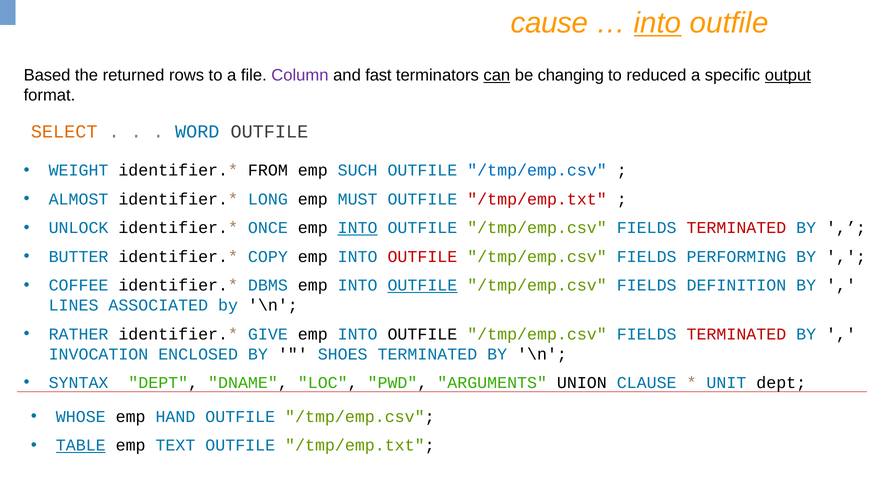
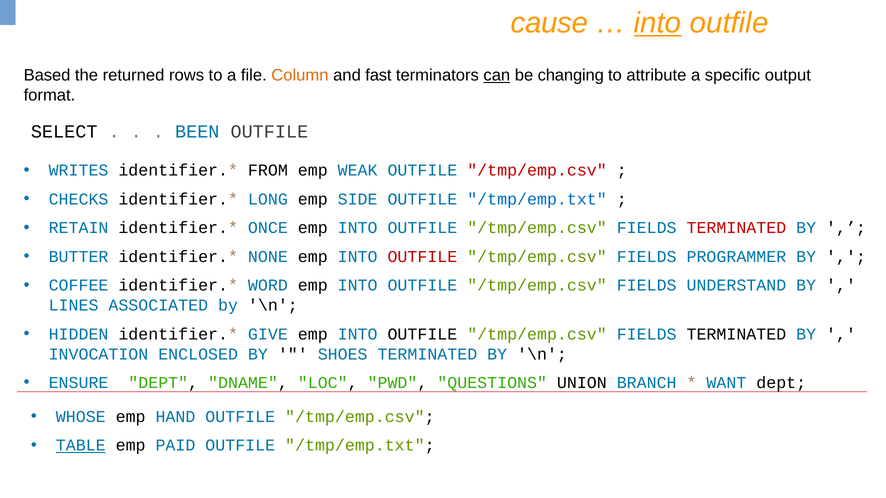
Column colour: purple -> orange
reduced: reduced -> attribute
output underline: present -> none
SELECT colour: orange -> black
WORD: WORD -> BEEN
WEIGHT: WEIGHT -> WRITES
SUCH: SUCH -> WEAK
/tmp/emp.csv at (537, 171) colour: blue -> red
ALMOST: ALMOST -> CHECKS
MUST: MUST -> SIDE
/tmp/emp.txt at (537, 199) colour: red -> blue
UNLOCK: UNLOCK -> RETAIN
INTO at (358, 228) underline: present -> none
COPY: COPY -> NONE
PERFORMING: PERFORMING -> PROGRAMMER
DBMS: DBMS -> WORD
OUTFILE at (422, 286) underline: present -> none
DEFINITION: DEFINITION -> UNDERSTAND
RATHER: RATHER -> HIDDEN
TERMINATED at (736, 334) colour: red -> black
SYNTAX: SYNTAX -> ENSURE
ARGUMENTS: ARGUMENTS -> QUESTIONS
CLAUSE: CLAUSE -> BRANCH
UNIT: UNIT -> WANT
TEXT: TEXT -> PAID
